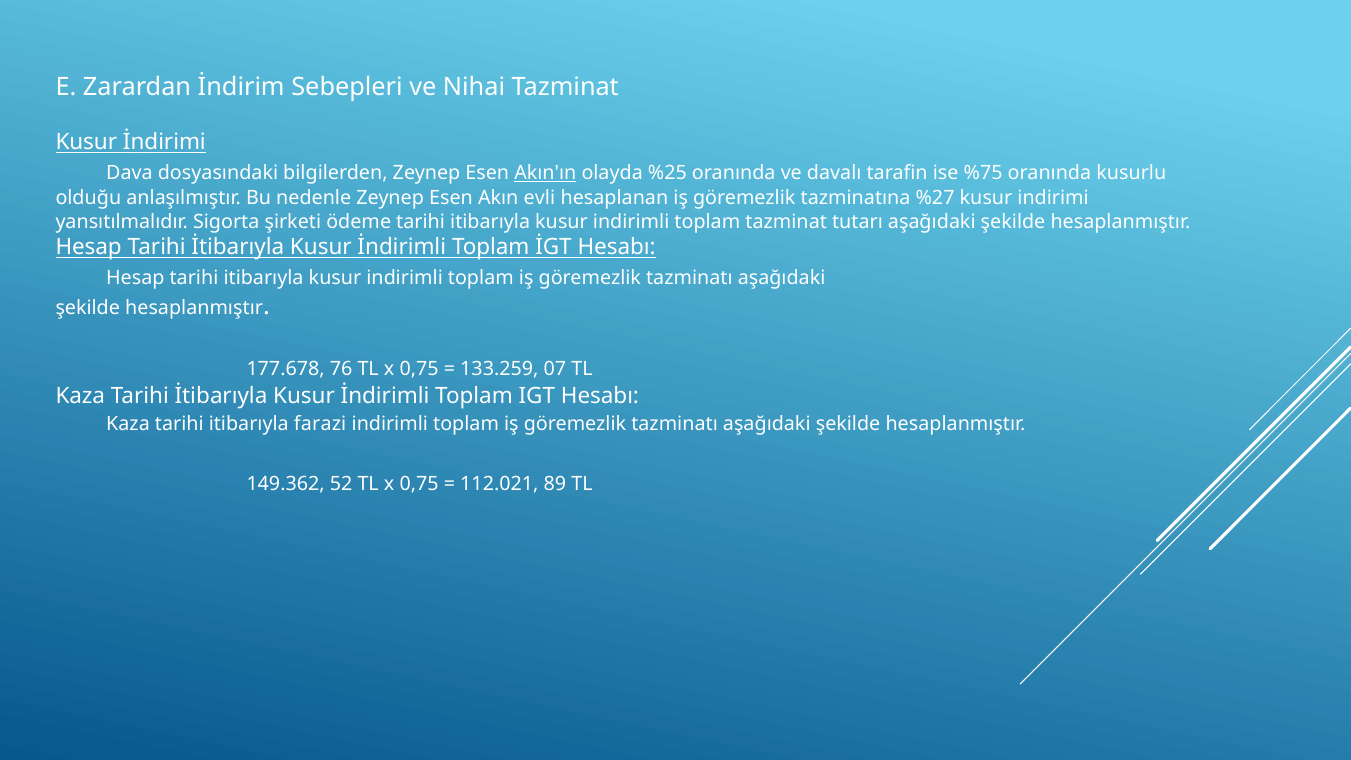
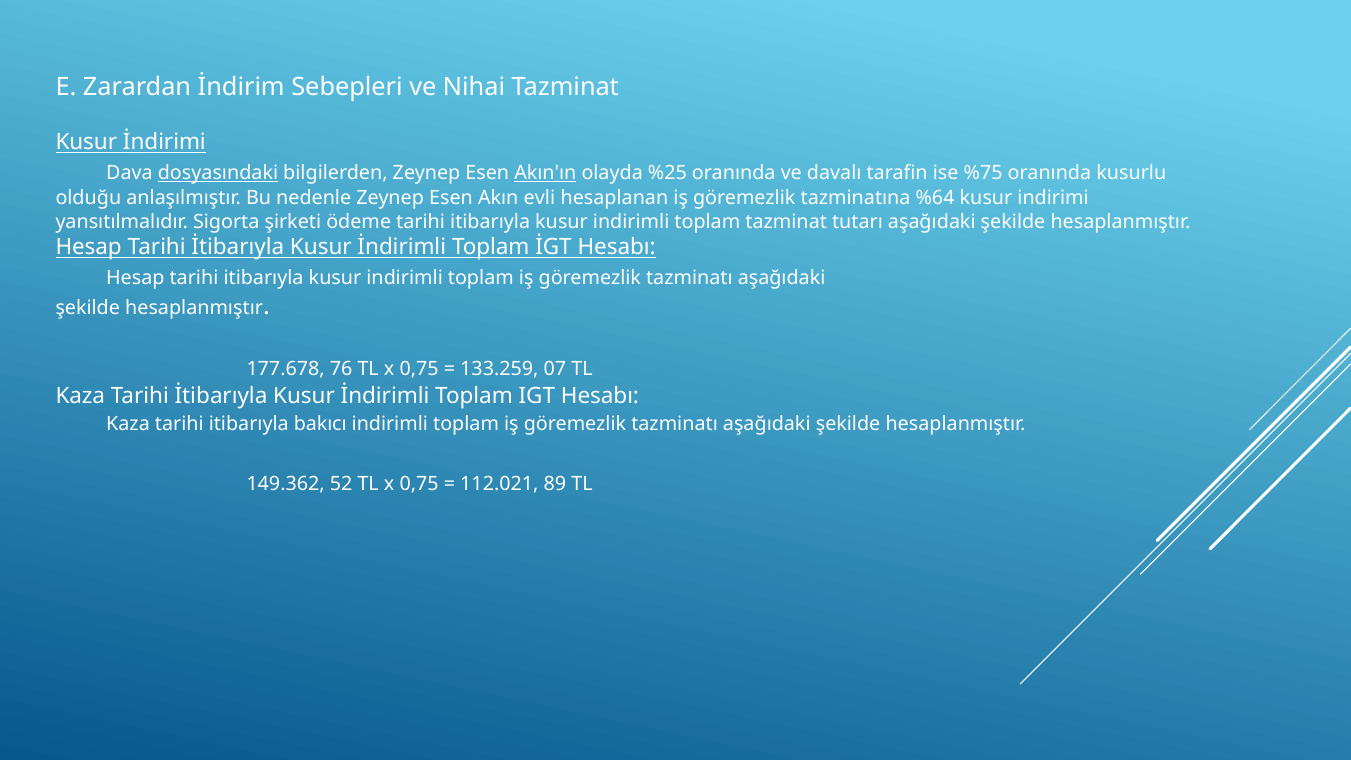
dosyasındaki underline: none -> present
%27: %27 -> %64
farazi: farazi -> bakıcı
